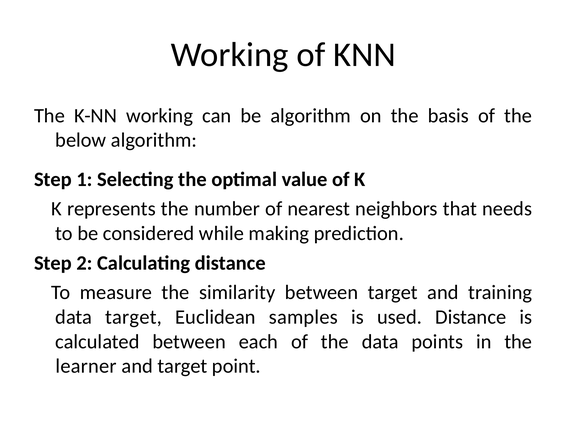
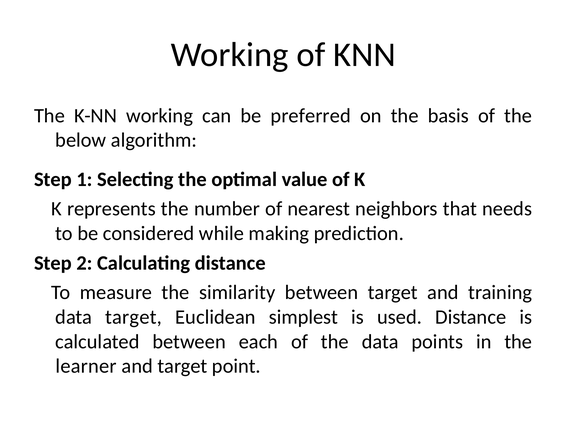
be algorithm: algorithm -> preferred
samples: samples -> simplest
